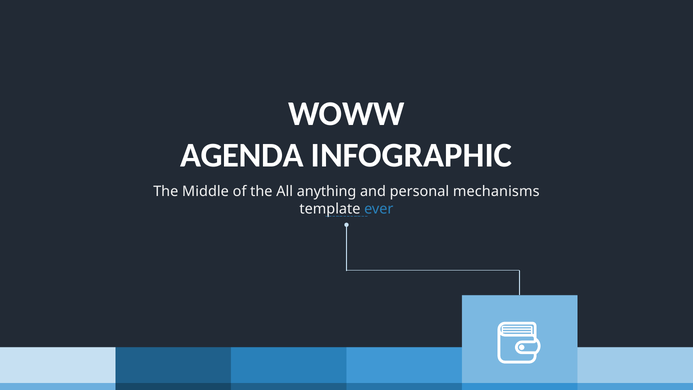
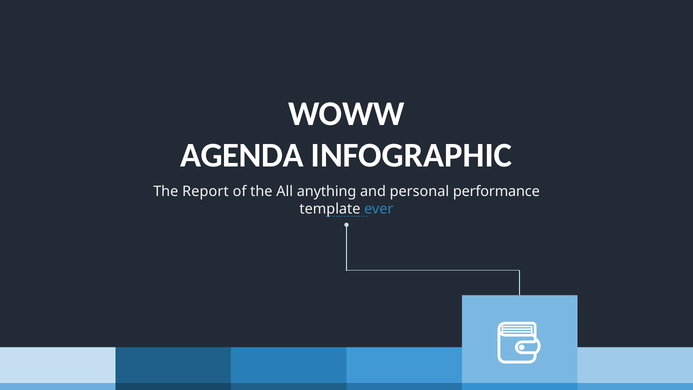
Middle: Middle -> Report
mechanisms: mechanisms -> performance
